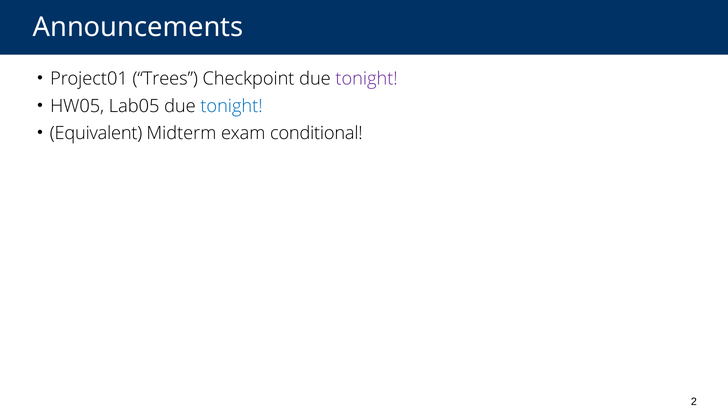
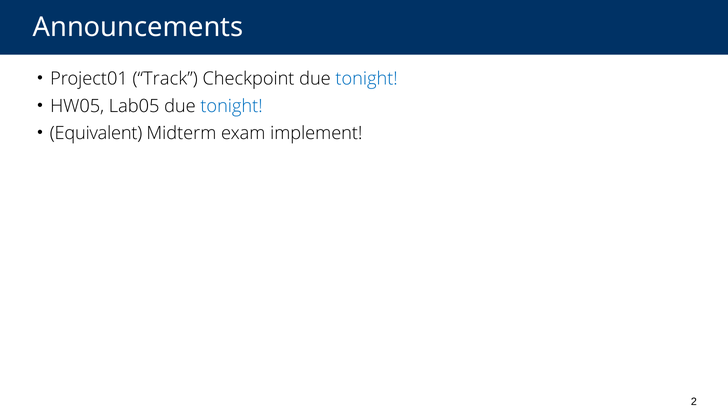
Trees: Trees -> Track
tonight at (367, 79) colour: purple -> blue
conditional: conditional -> implement
